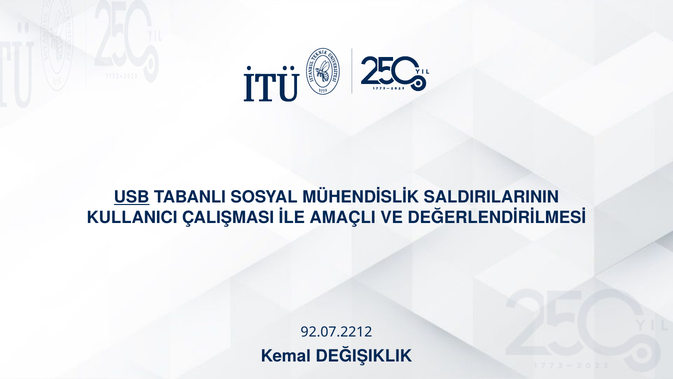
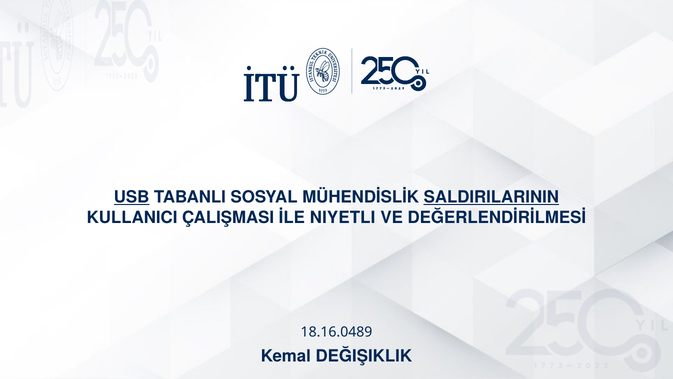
SALDIRILARININ underline: none -> present
AMAÇLI: AMAÇLI -> NIYETLI
92.07.2212: 92.07.2212 -> 18.16.0489
